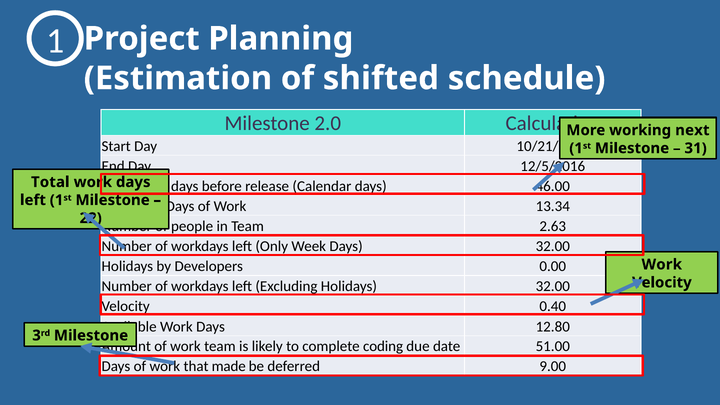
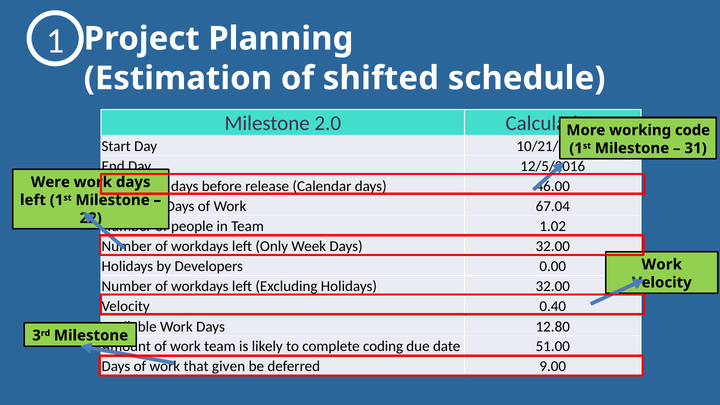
next: next -> code
Total: Total -> Were
13.34: 13.34 -> 67.04
2.63: 2.63 -> 1.02
made: made -> given
